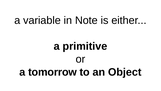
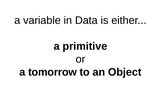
Note: Note -> Data
